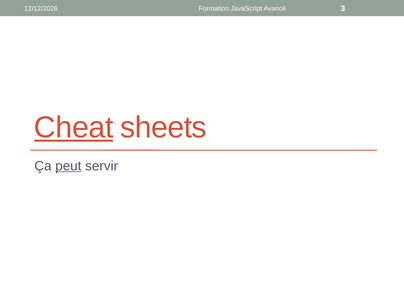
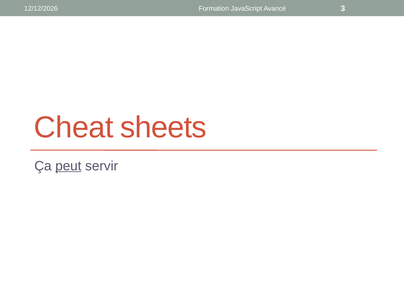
Cheat underline: present -> none
